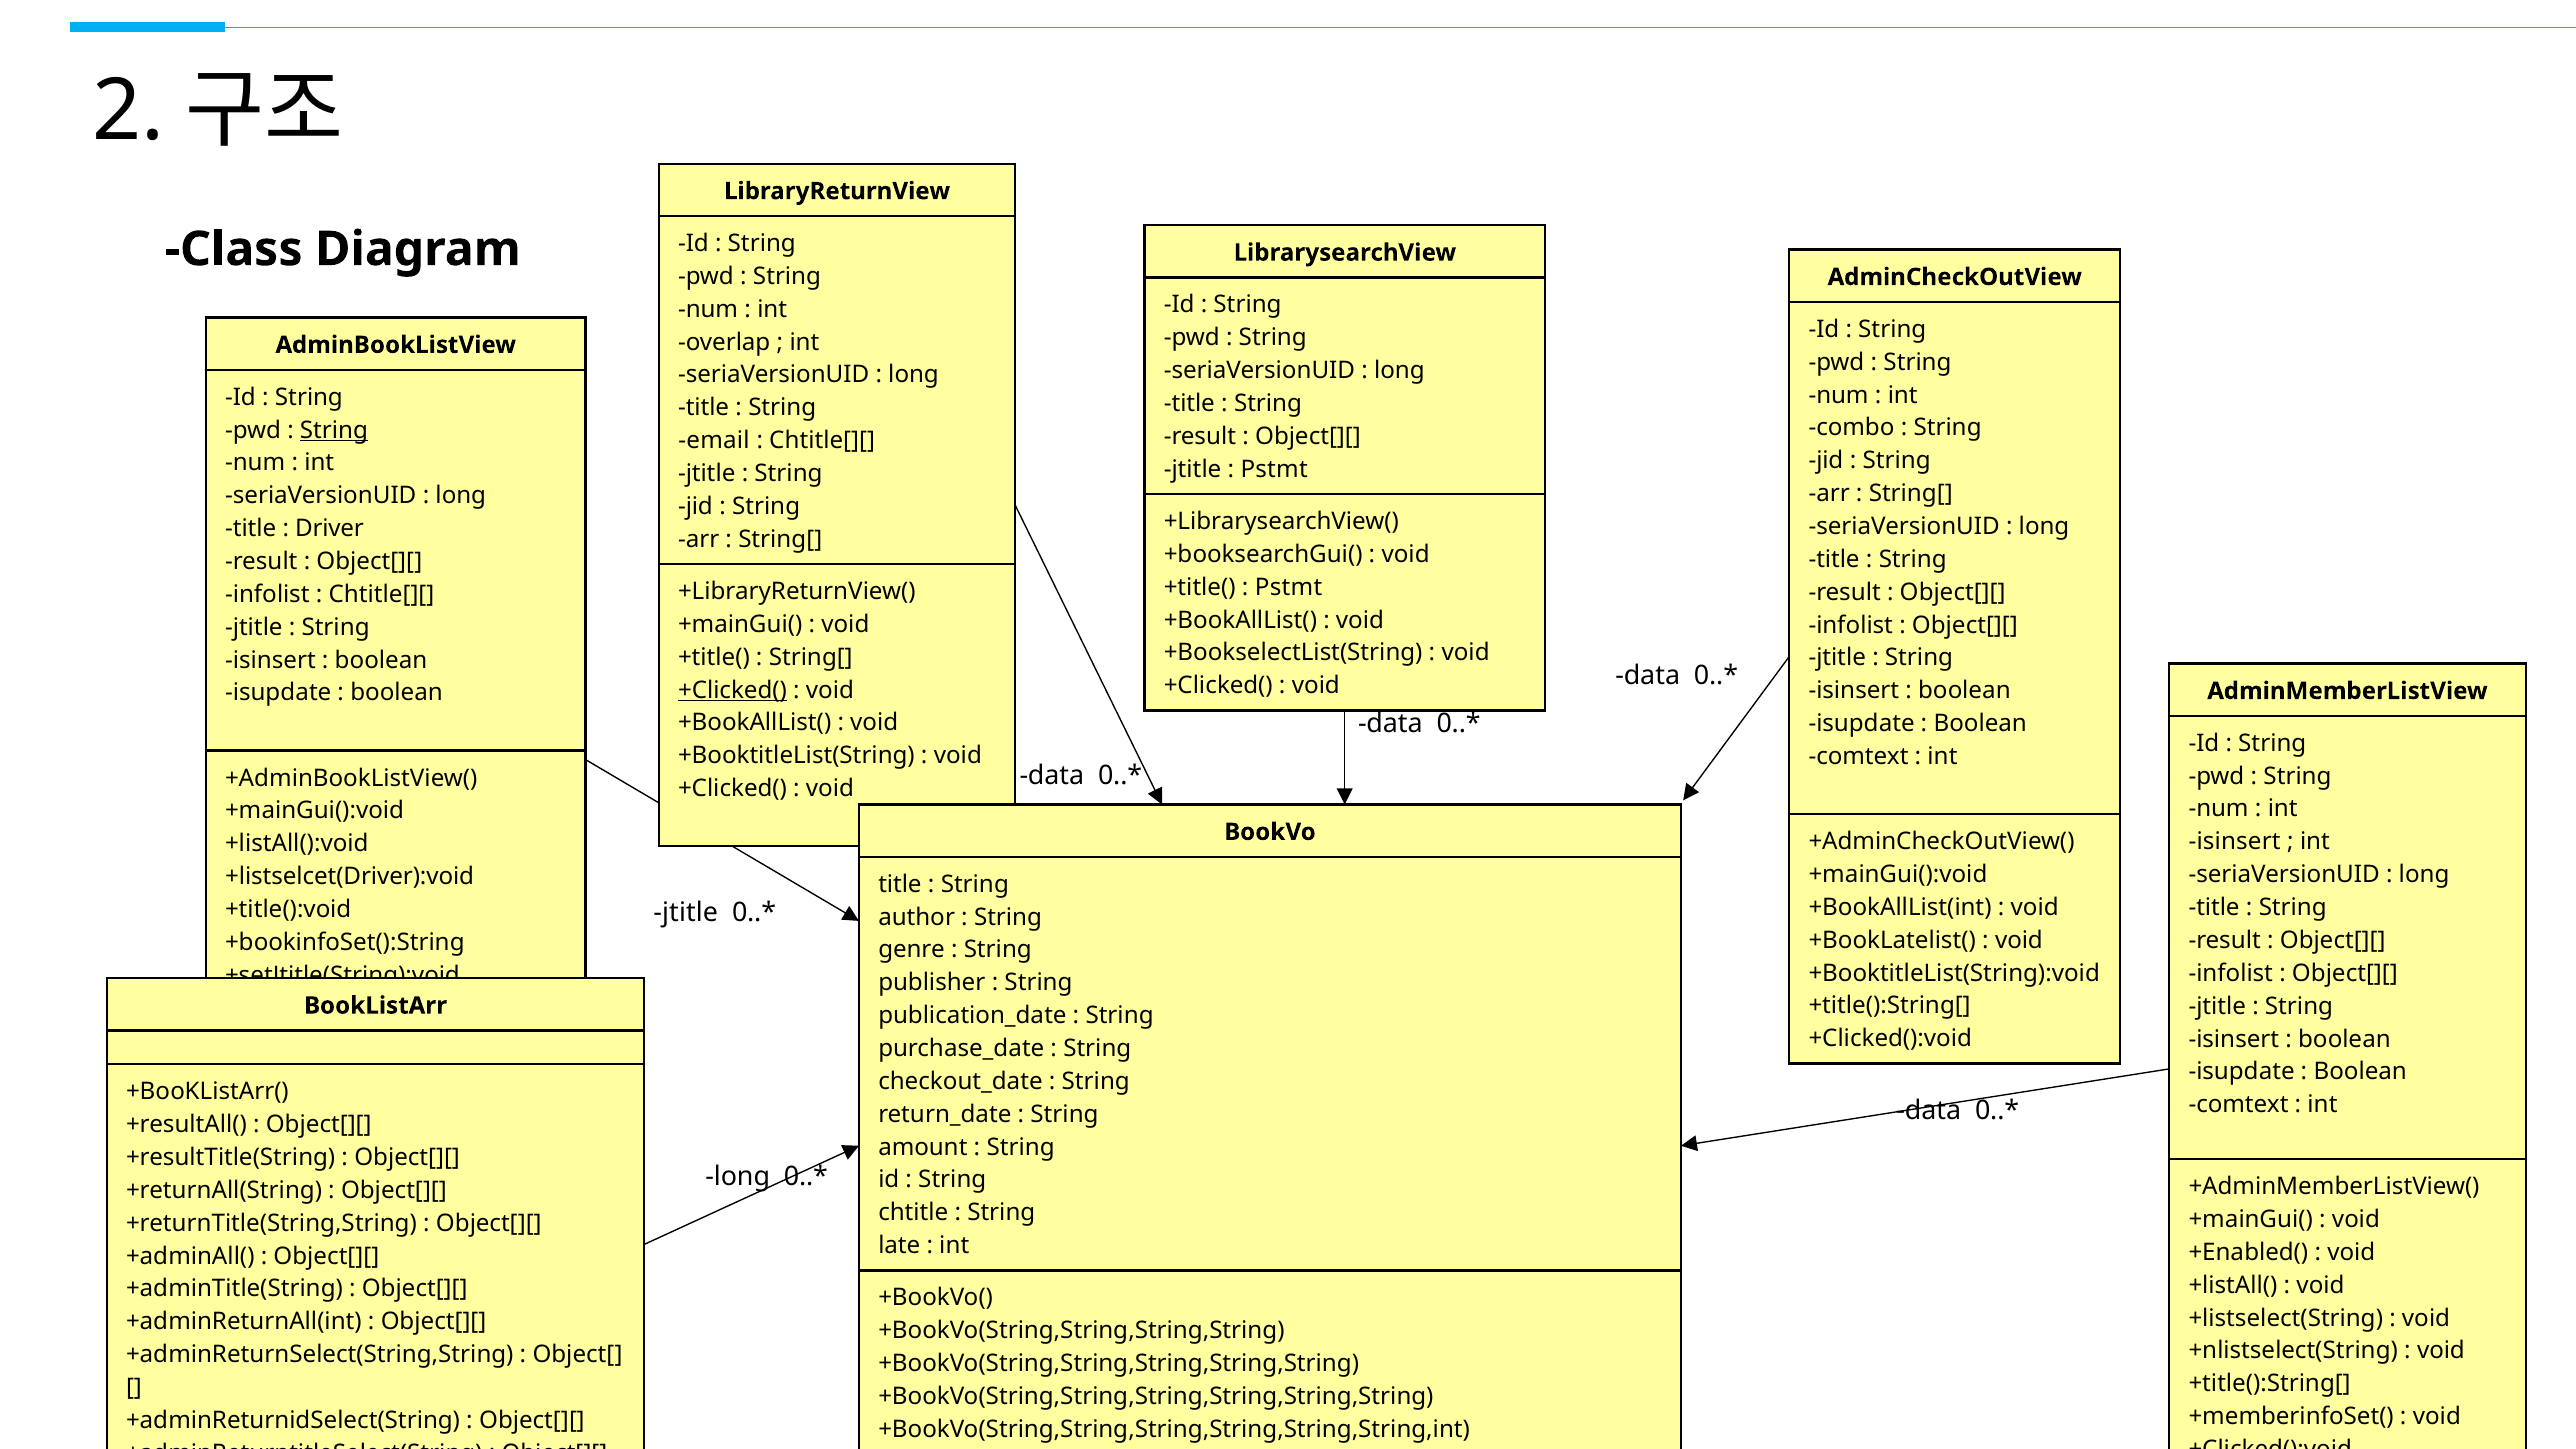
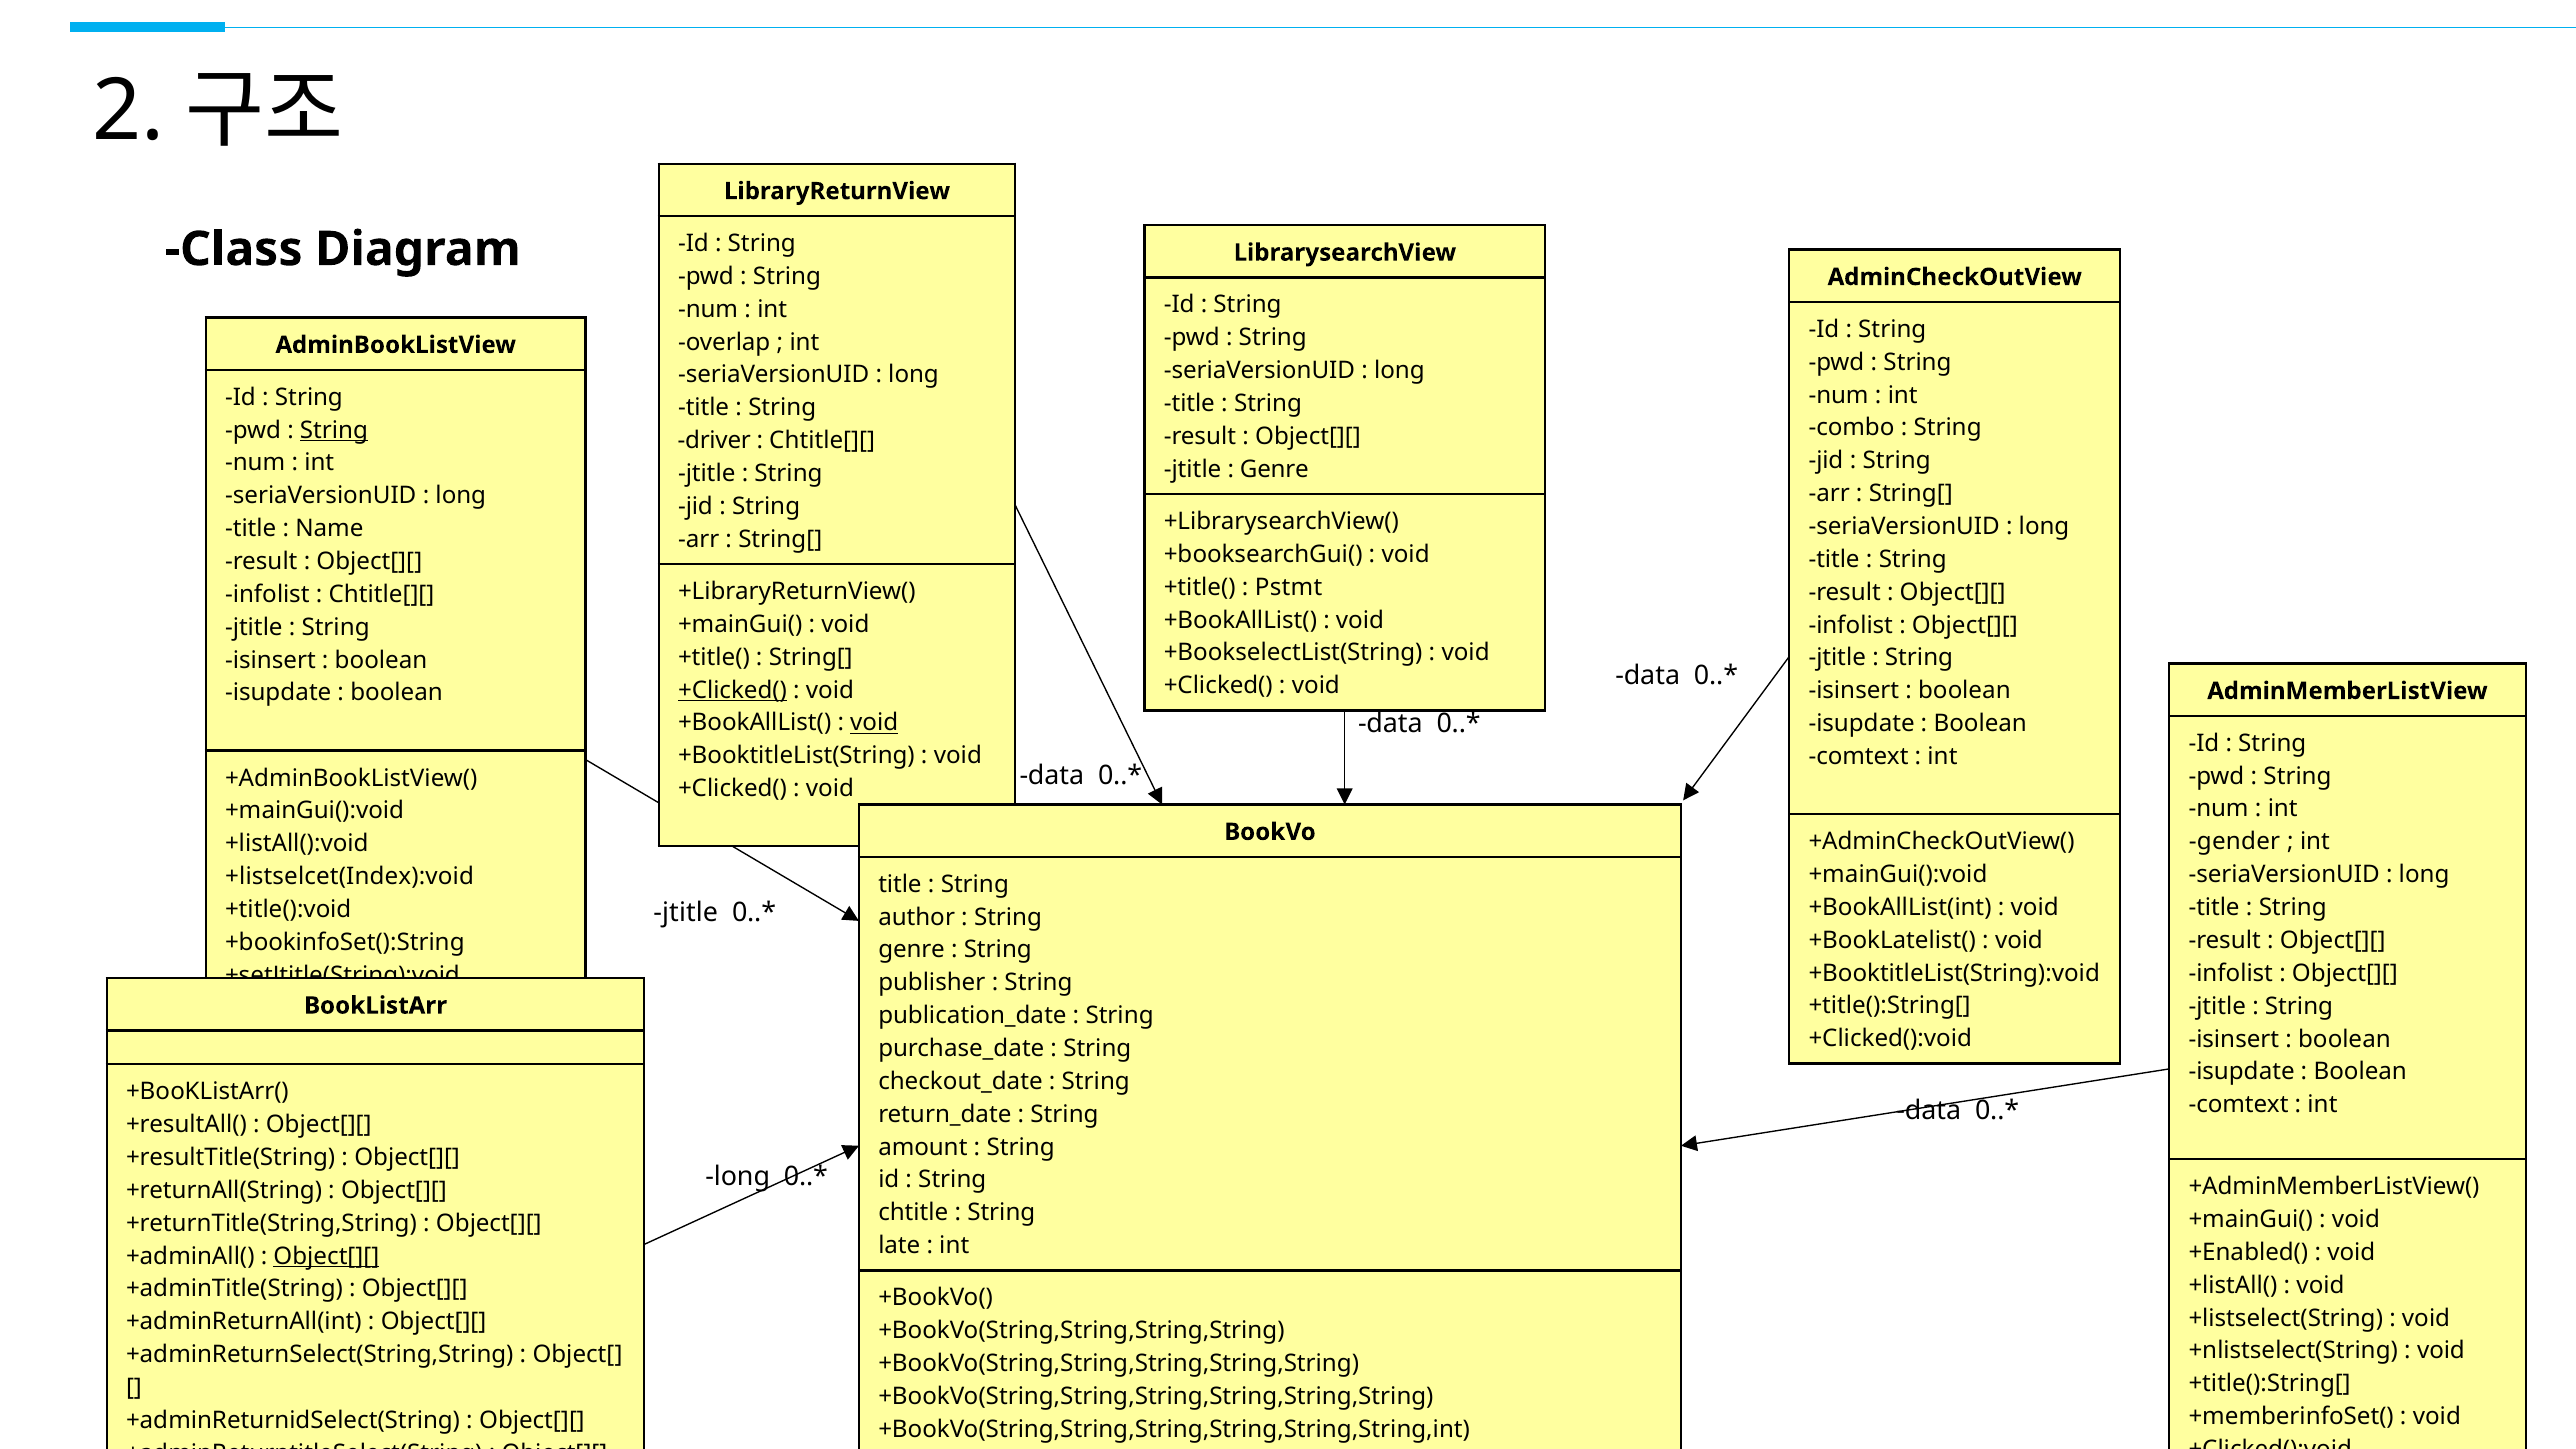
email: email -> driver
Pstmt at (1274, 469): Pstmt -> Genre
Driver: Driver -> Name
void at (874, 723) underline: none -> present
isinsert at (2235, 842): isinsert -> gender
+listselcet(Driver):void: +listselcet(Driver):void -> +listselcet(Index):void
Object[][ at (326, 1256) underline: none -> present
